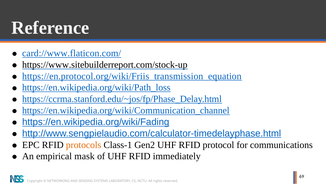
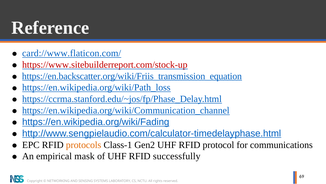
https://www.sitebuilderreport.com/stock-up colour: black -> red
https://en.protocol.org/wiki/Friis_transmission_equation: https://en.protocol.org/wiki/Friis_transmission_equation -> https://en.backscatter.org/wiki/Friis_transmission_equation
immediately: immediately -> successfully
